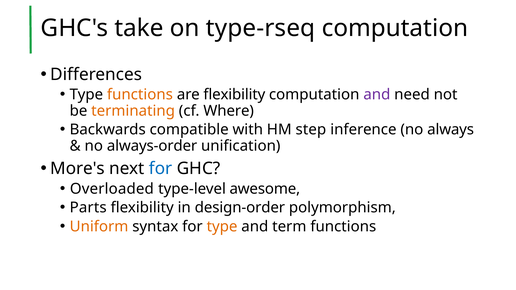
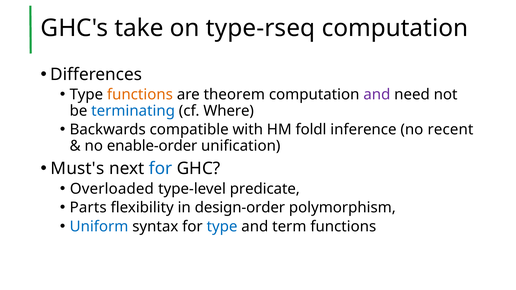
are flexibility: flexibility -> theorem
terminating colour: orange -> blue
step: step -> foldl
always: always -> recent
always-order: always-order -> enable-order
More's: More's -> Must's
awesome: awesome -> predicate
Uniform colour: orange -> blue
type at (222, 227) colour: orange -> blue
